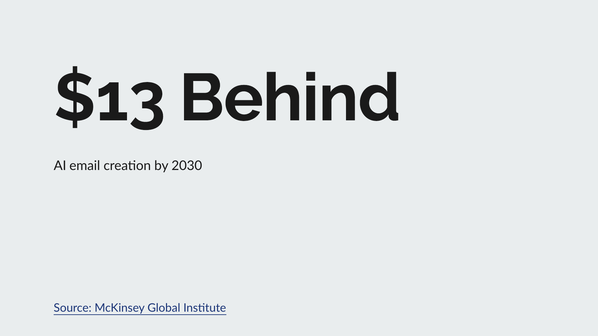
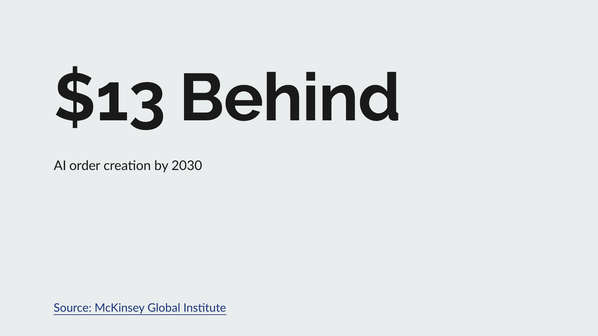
email: email -> order
